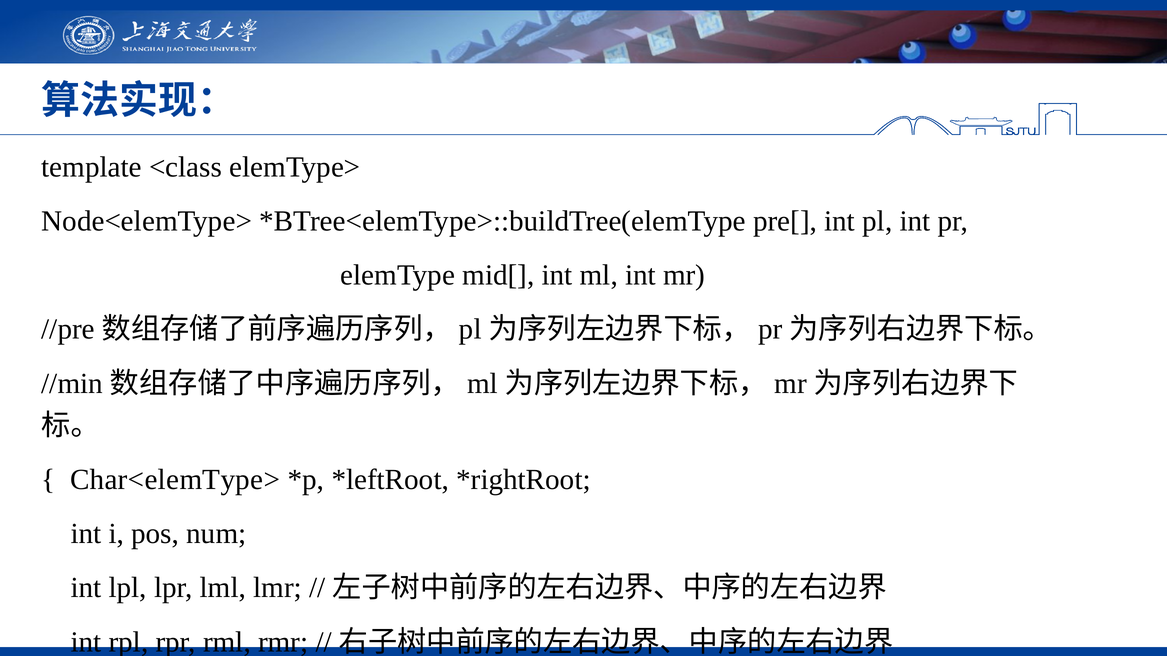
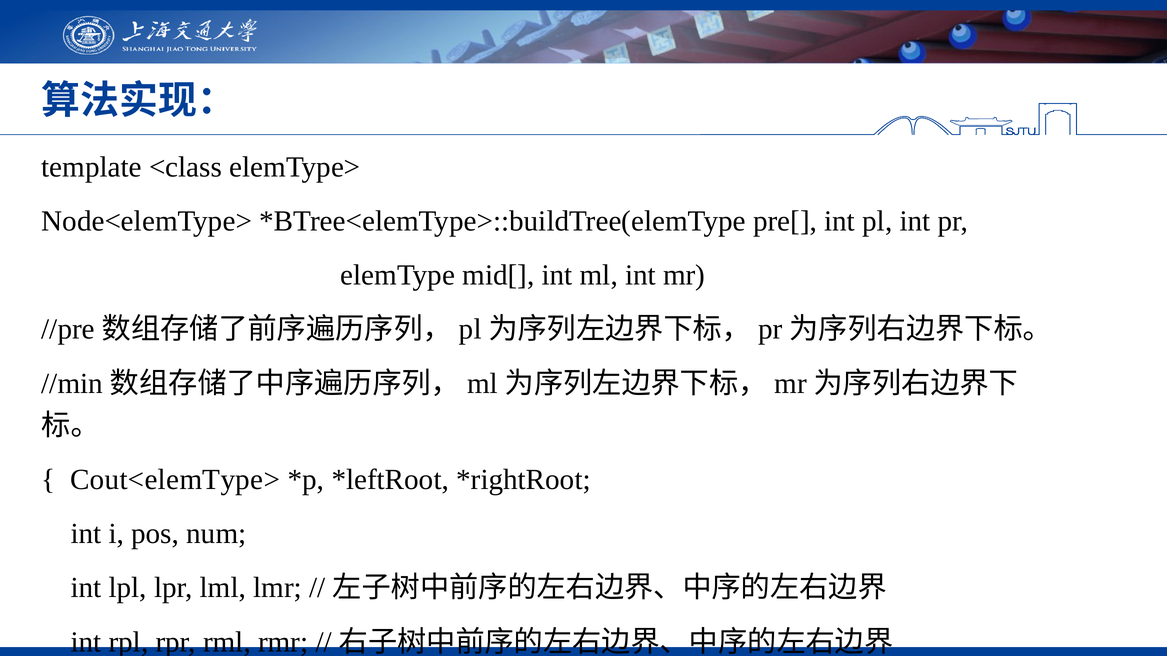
Char<elemType>: Char<elemType> -> Cout<elemType>
